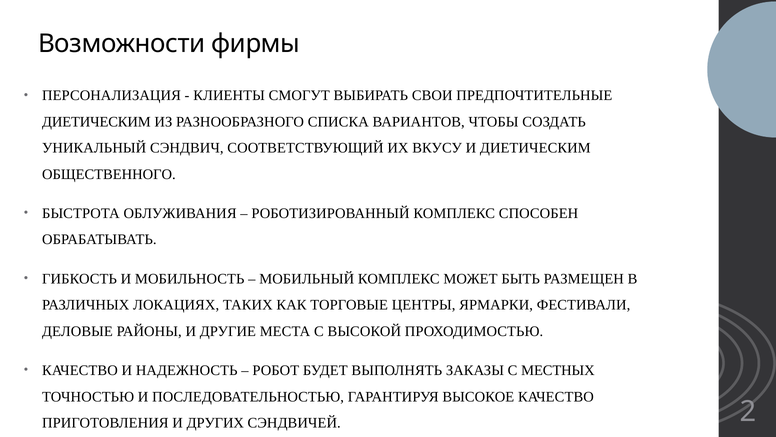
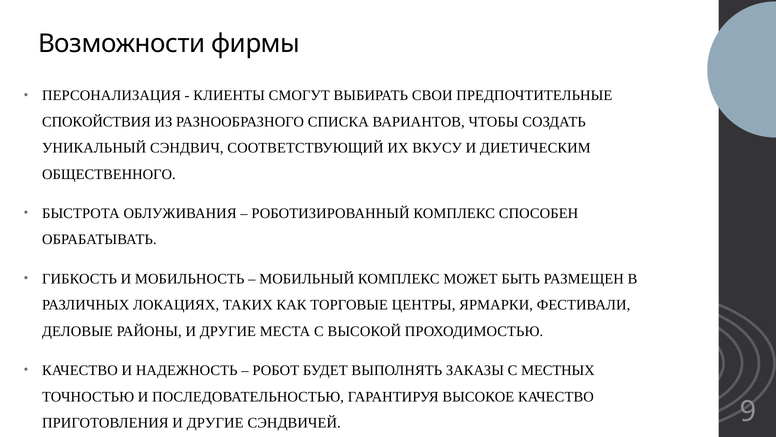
ДИЕТИЧЕСКИМ at (96, 122): ДИЕТИЧЕСКИМ -> СПОКОЙСТВИЯ
ПРИГОТОВЛЕНИЯ И ДРУГИХ: ДРУГИХ -> ДРУГИЕ
2: 2 -> 9
